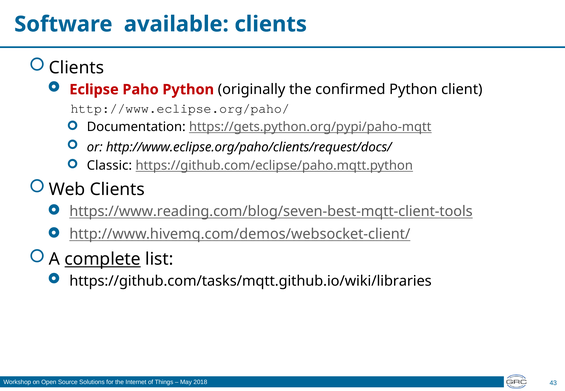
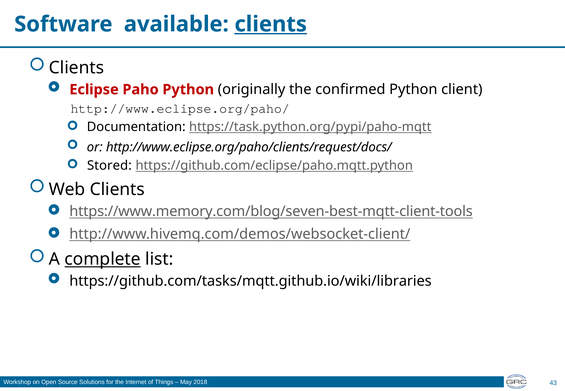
clients at (271, 24) underline: none -> present
https://gets.python.org/pypi/paho-mqtt: https://gets.python.org/pypi/paho-mqtt -> https://task.python.org/pypi/paho-mqtt
Classic: Classic -> Stored
https://www.reading.com/blog/seven-best-mqtt-client-tools: https://www.reading.com/blog/seven-best-mqtt-client-tools -> https://www.memory.com/blog/seven-best-mqtt-client-tools
